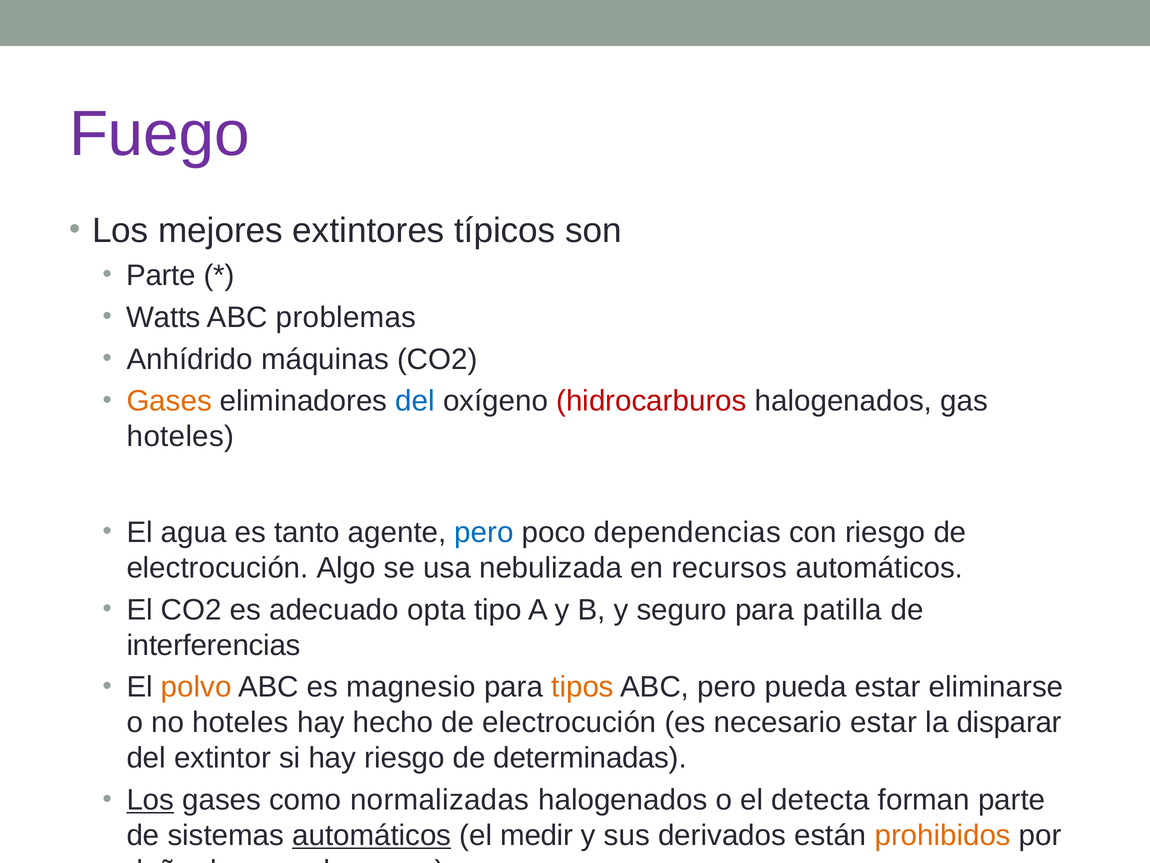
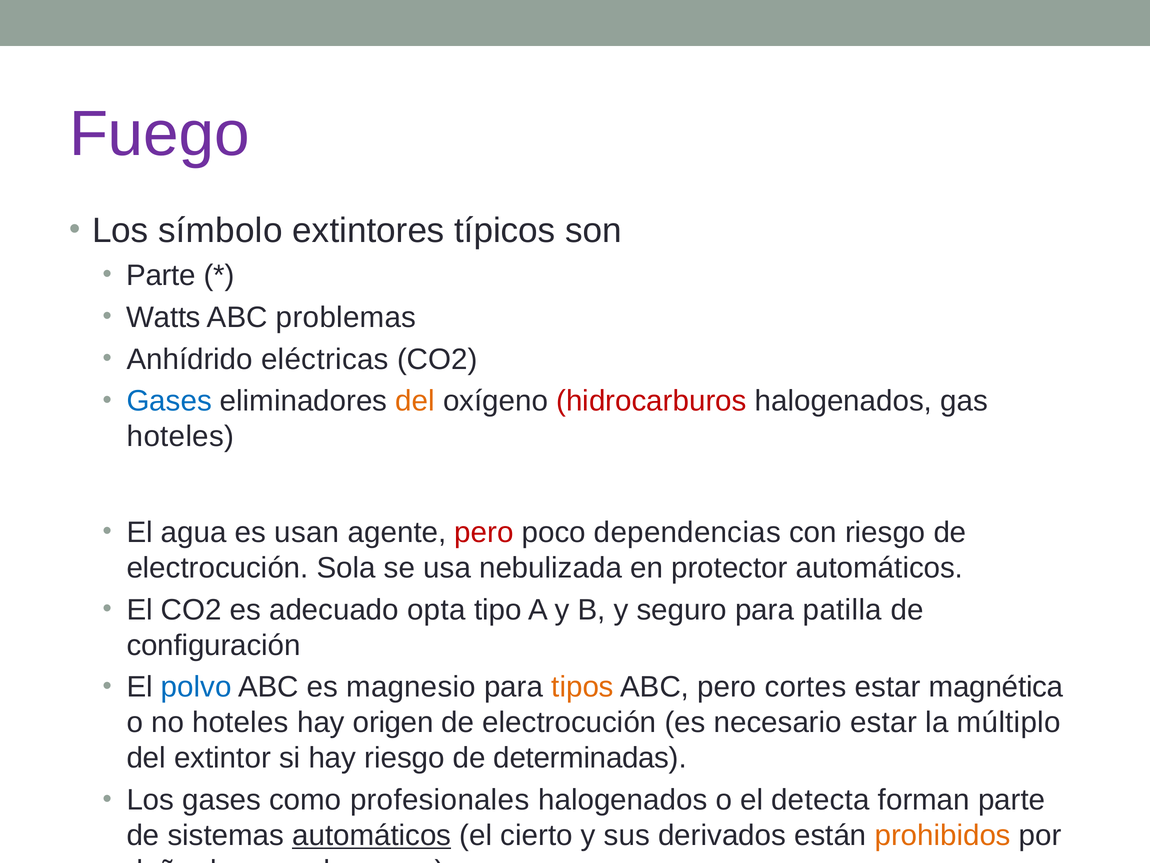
mejores: mejores -> símbolo
máquinas: máquinas -> eléctricas
Gases at (169, 401) colour: orange -> blue
del at (415, 401) colour: blue -> orange
tanto: tanto -> usan
pero at (484, 532) colour: blue -> red
Algo: Algo -> Sola
recursos: recursos -> protector
interferencias: interferencias -> configuración
polvo colour: orange -> blue
pueda: pueda -> cortes
eliminarse: eliminarse -> magnética
hecho: hecho -> origen
disparar: disparar -> múltiplo
Los at (150, 800) underline: present -> none
normalizadas: normalizadas -> profesionales
medir: medir -> cierto
